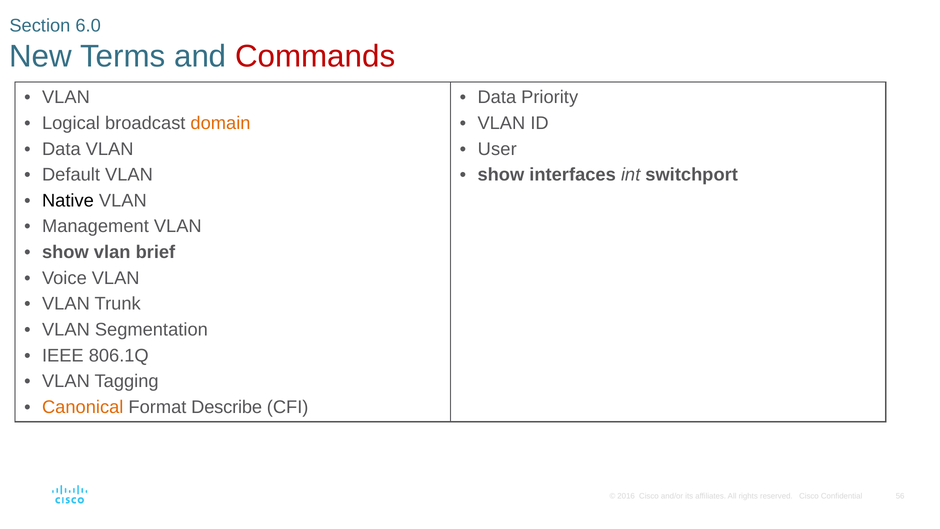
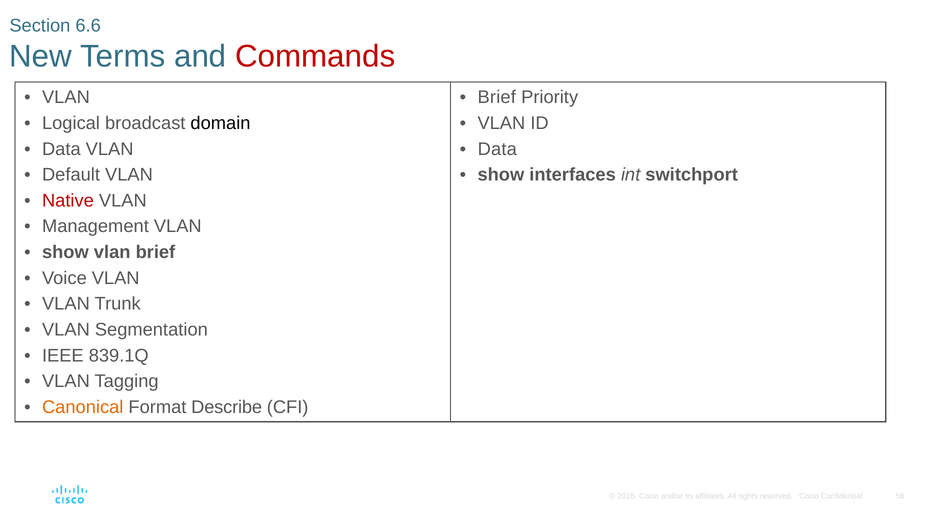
6.0: 6.0 -> 6.6
Data at (497, 97): Data -> Brief
domain colour: orange -> black
User at (497, 149): User -> Data
Native colour: black -> red
806.1Q: 806.1Q -> 839.1Q
